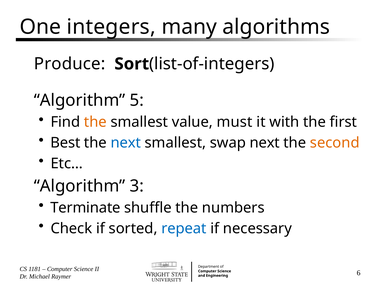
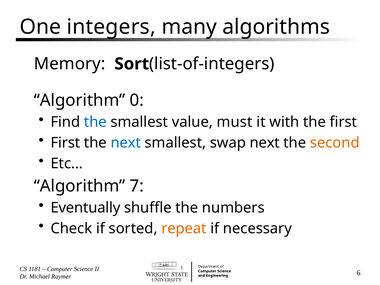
Produce: Produce -> Memory
5: 5 -> 0
the at (95, 122) colour: orange -> blue
Best at (65, 143): Best -> First
3: 3 -> 7
Terminate: Terminate -> Eventually
repeat colour: blue -> orange
